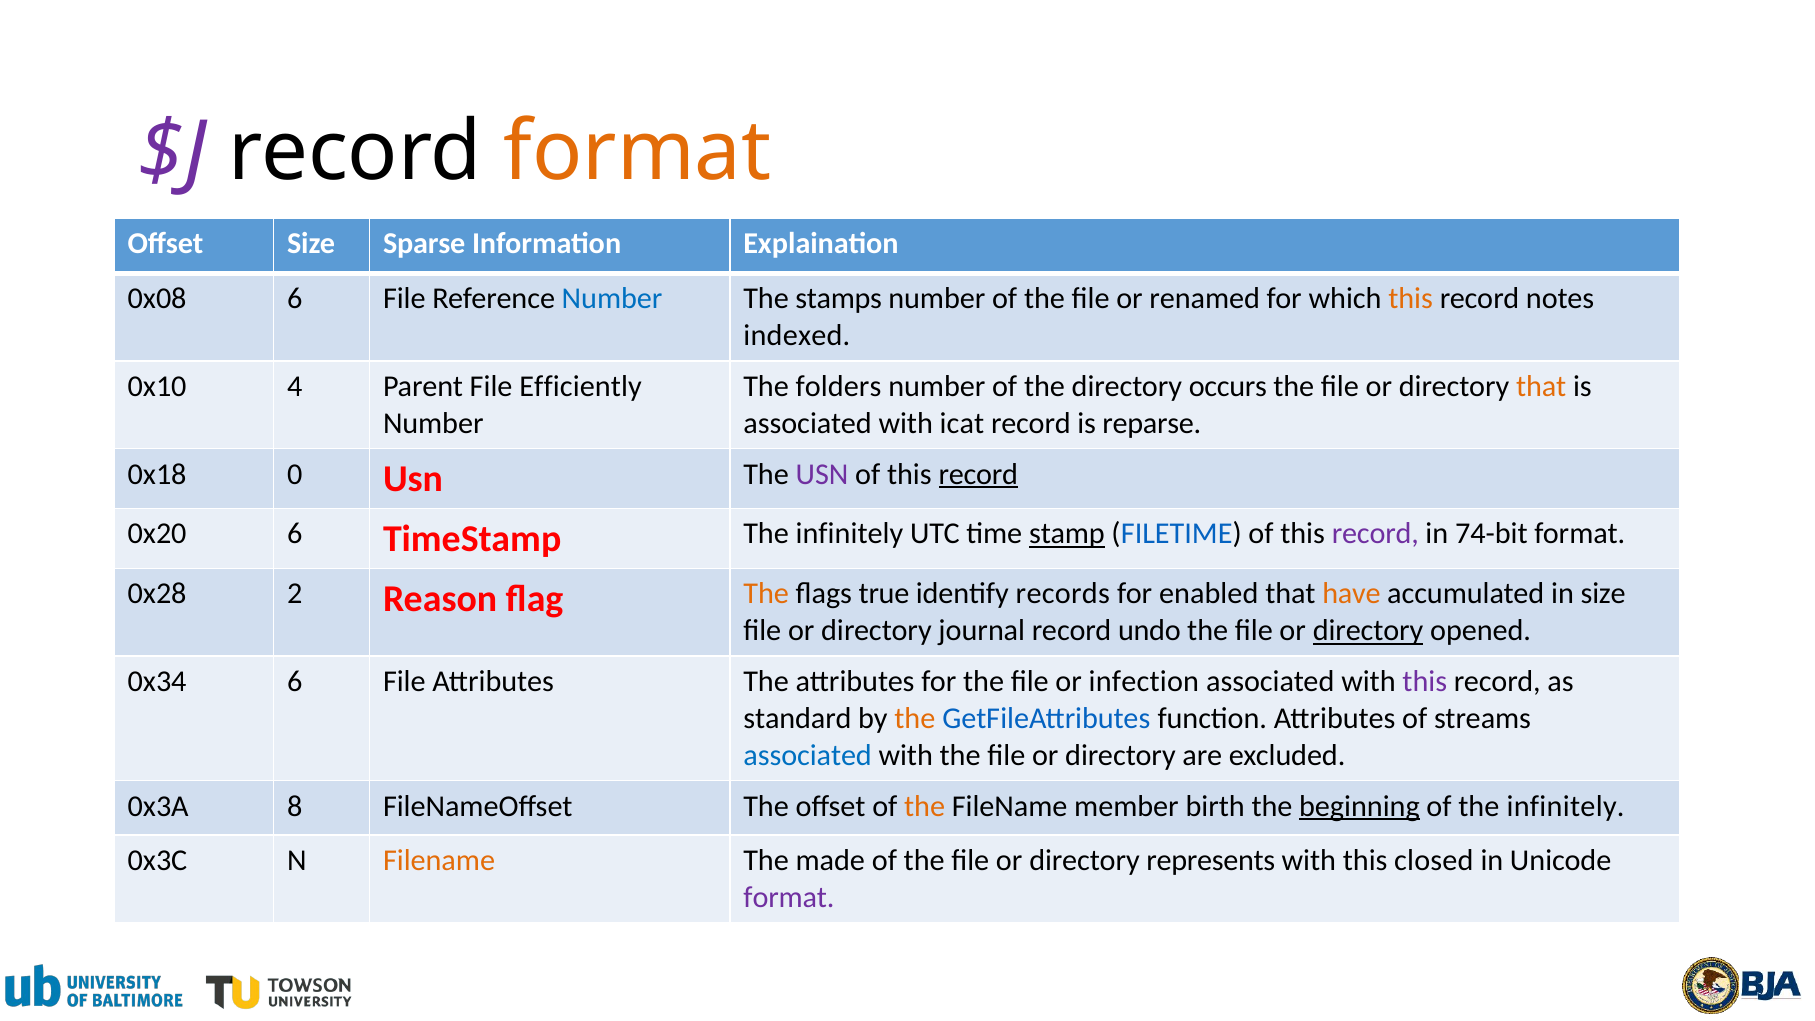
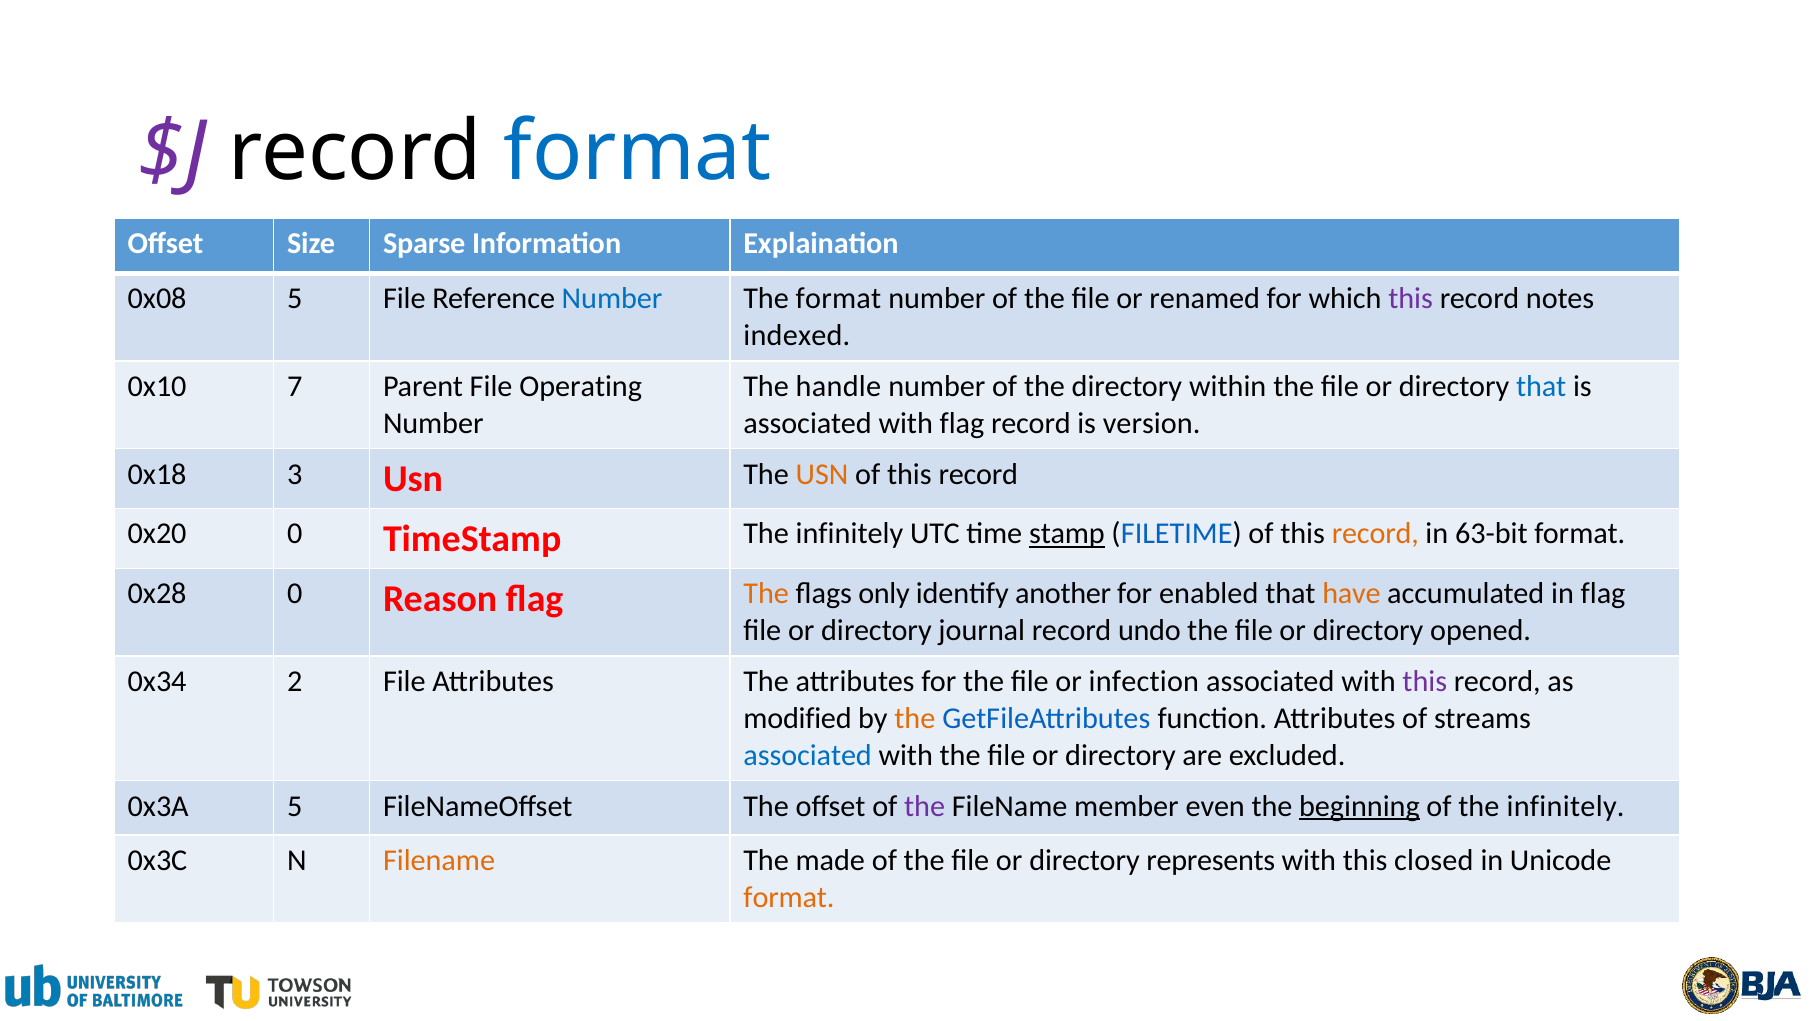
format at (638, 152) colour: orange -> blue
0x08 6: 6 -> 5
The stamps: stamps -> format
this at (1411, 299) colour: orange -> purple
4: 4 -> 7
Efficiently: Efficiently -> Operating
folders: folders -> handle
occurs: occurs -> within
that at (1541, 386) colour: orange -> blue
with icat: icat -> flag
reparse: reparse -> version
0: 0 -> 3
USN at (822, 474) colour: purple -> orange
record at (978, 474) underline: present -> none
0x20 6: 6 -> 0
record at (1375, 534) colour: purple -> orange
74-bit: 74-bit -> 63-bit
0x28 2: 2 -> 0
true: true -> only
records: records -> another
in size: size -> flag
directory at (1368, 631) underline: present -> none
0x34 6: 6 -> 2
standard: standard -> modified
0x3A 8: 8 -> 5
the at (925, 806) colour: orange -> purple
birth: birth -> even
format at (789, 898) colour: purple -> orange
